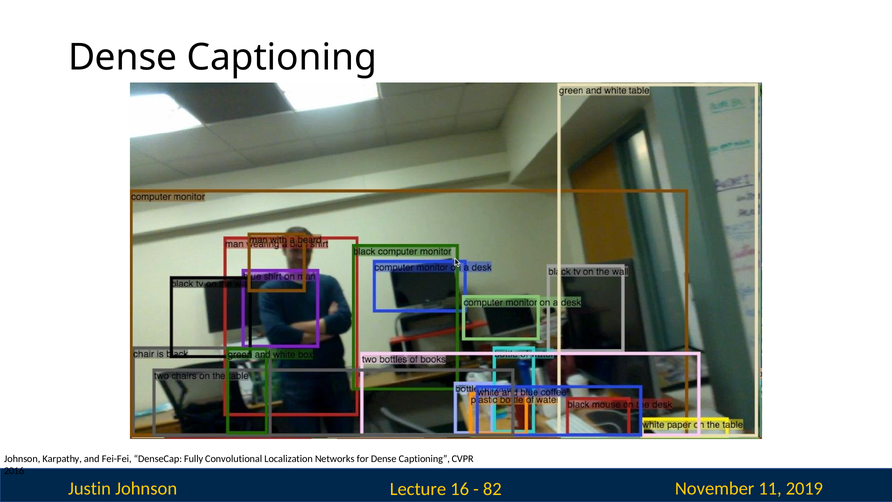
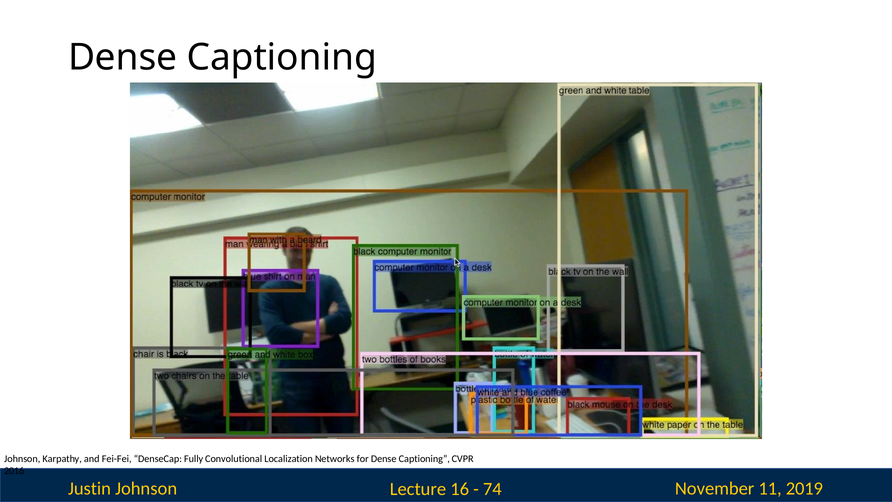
82: 82 -> 74
